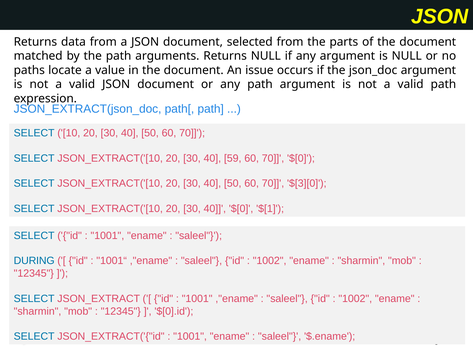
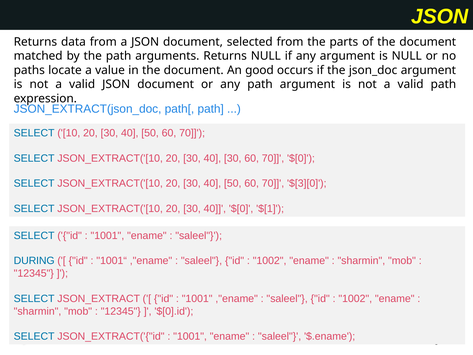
issue: issue -> good
40 59: 59 -> 30
